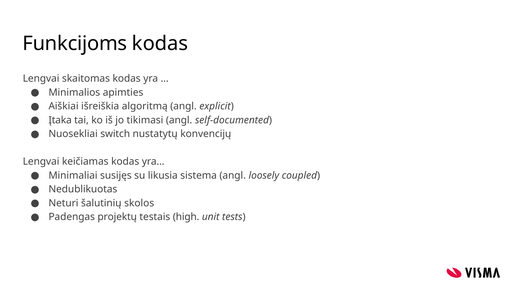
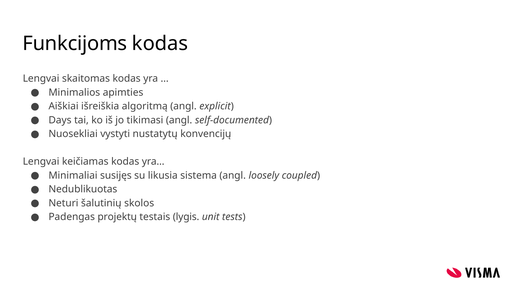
Įtaka: Įtaka -> Days
switch: switch -> vystyti
high: high -> lygis
